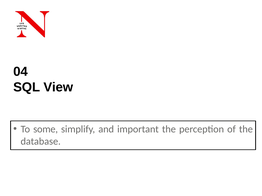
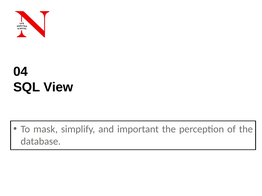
some: some -> mask
